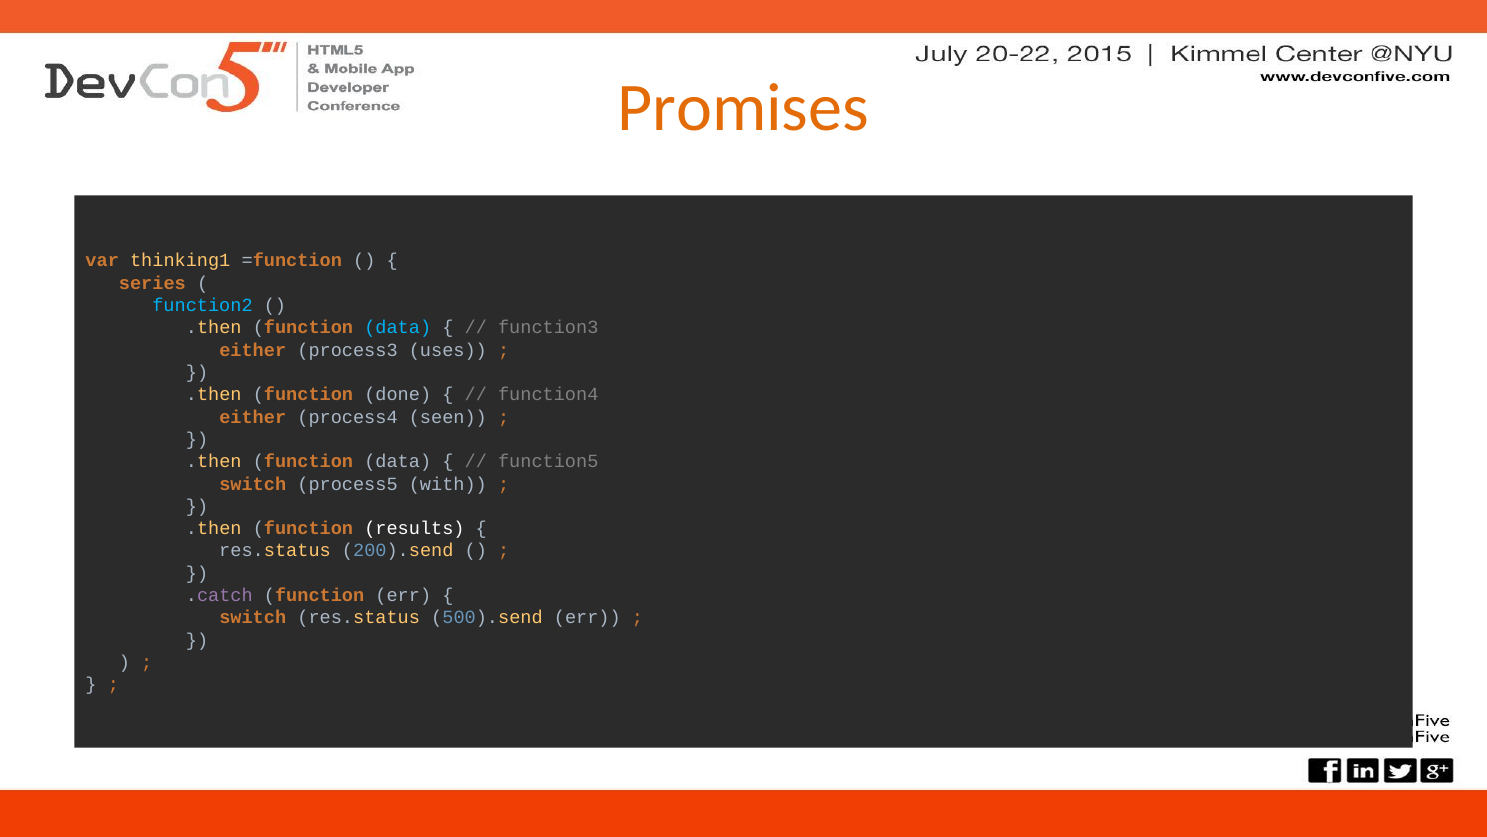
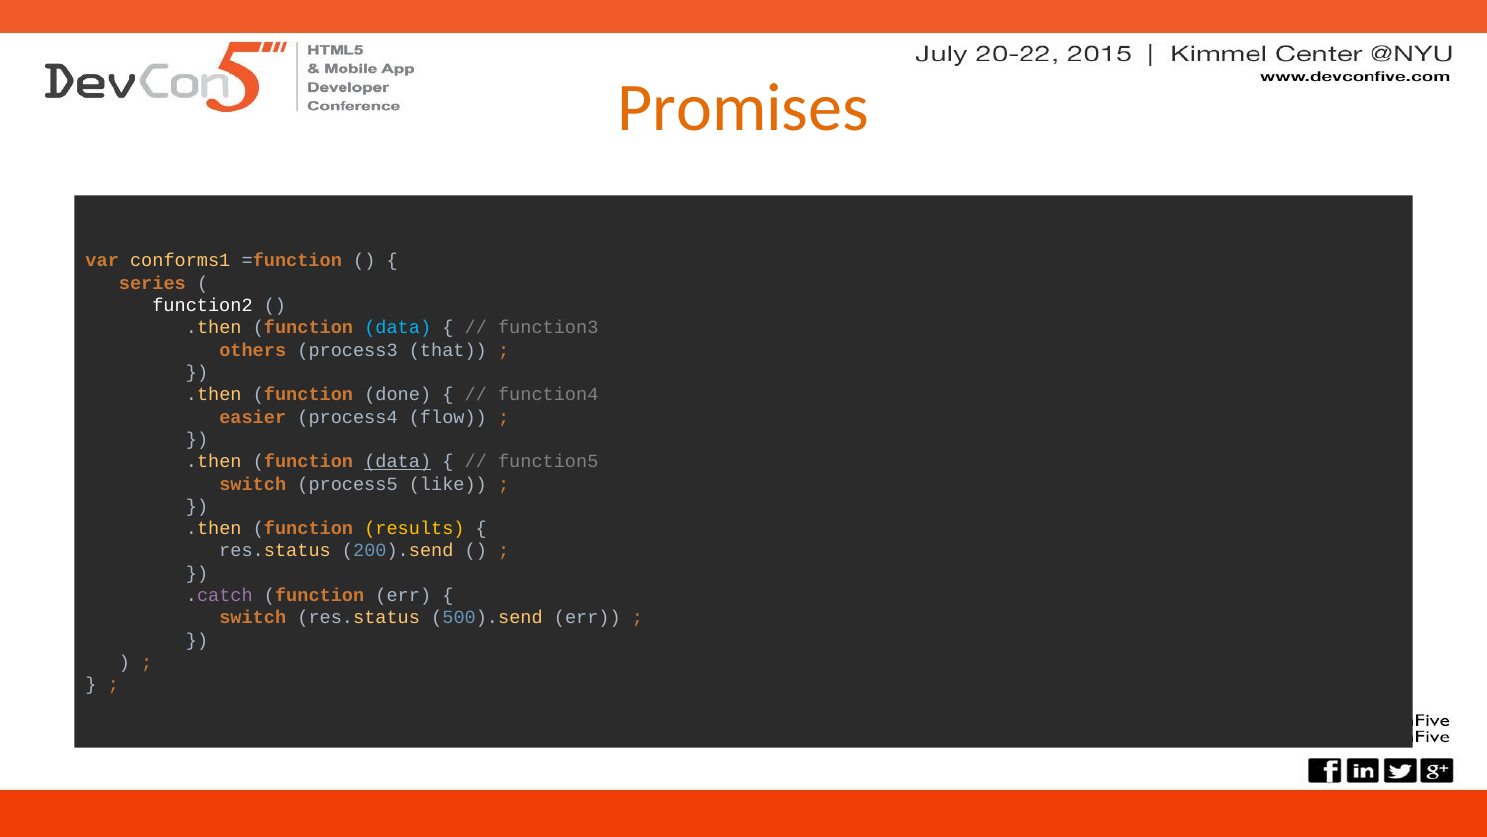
thinking1: thinking1 -> conforms1
function2 colour: light blue -> white
either at (253, 350): either -> others
uses: uses -> that
either at (253, 417): either -> easier
seen: seen -> flow
data at (398, 461) underline: none -> present
with: with -> like
results colour: white -> yellow
